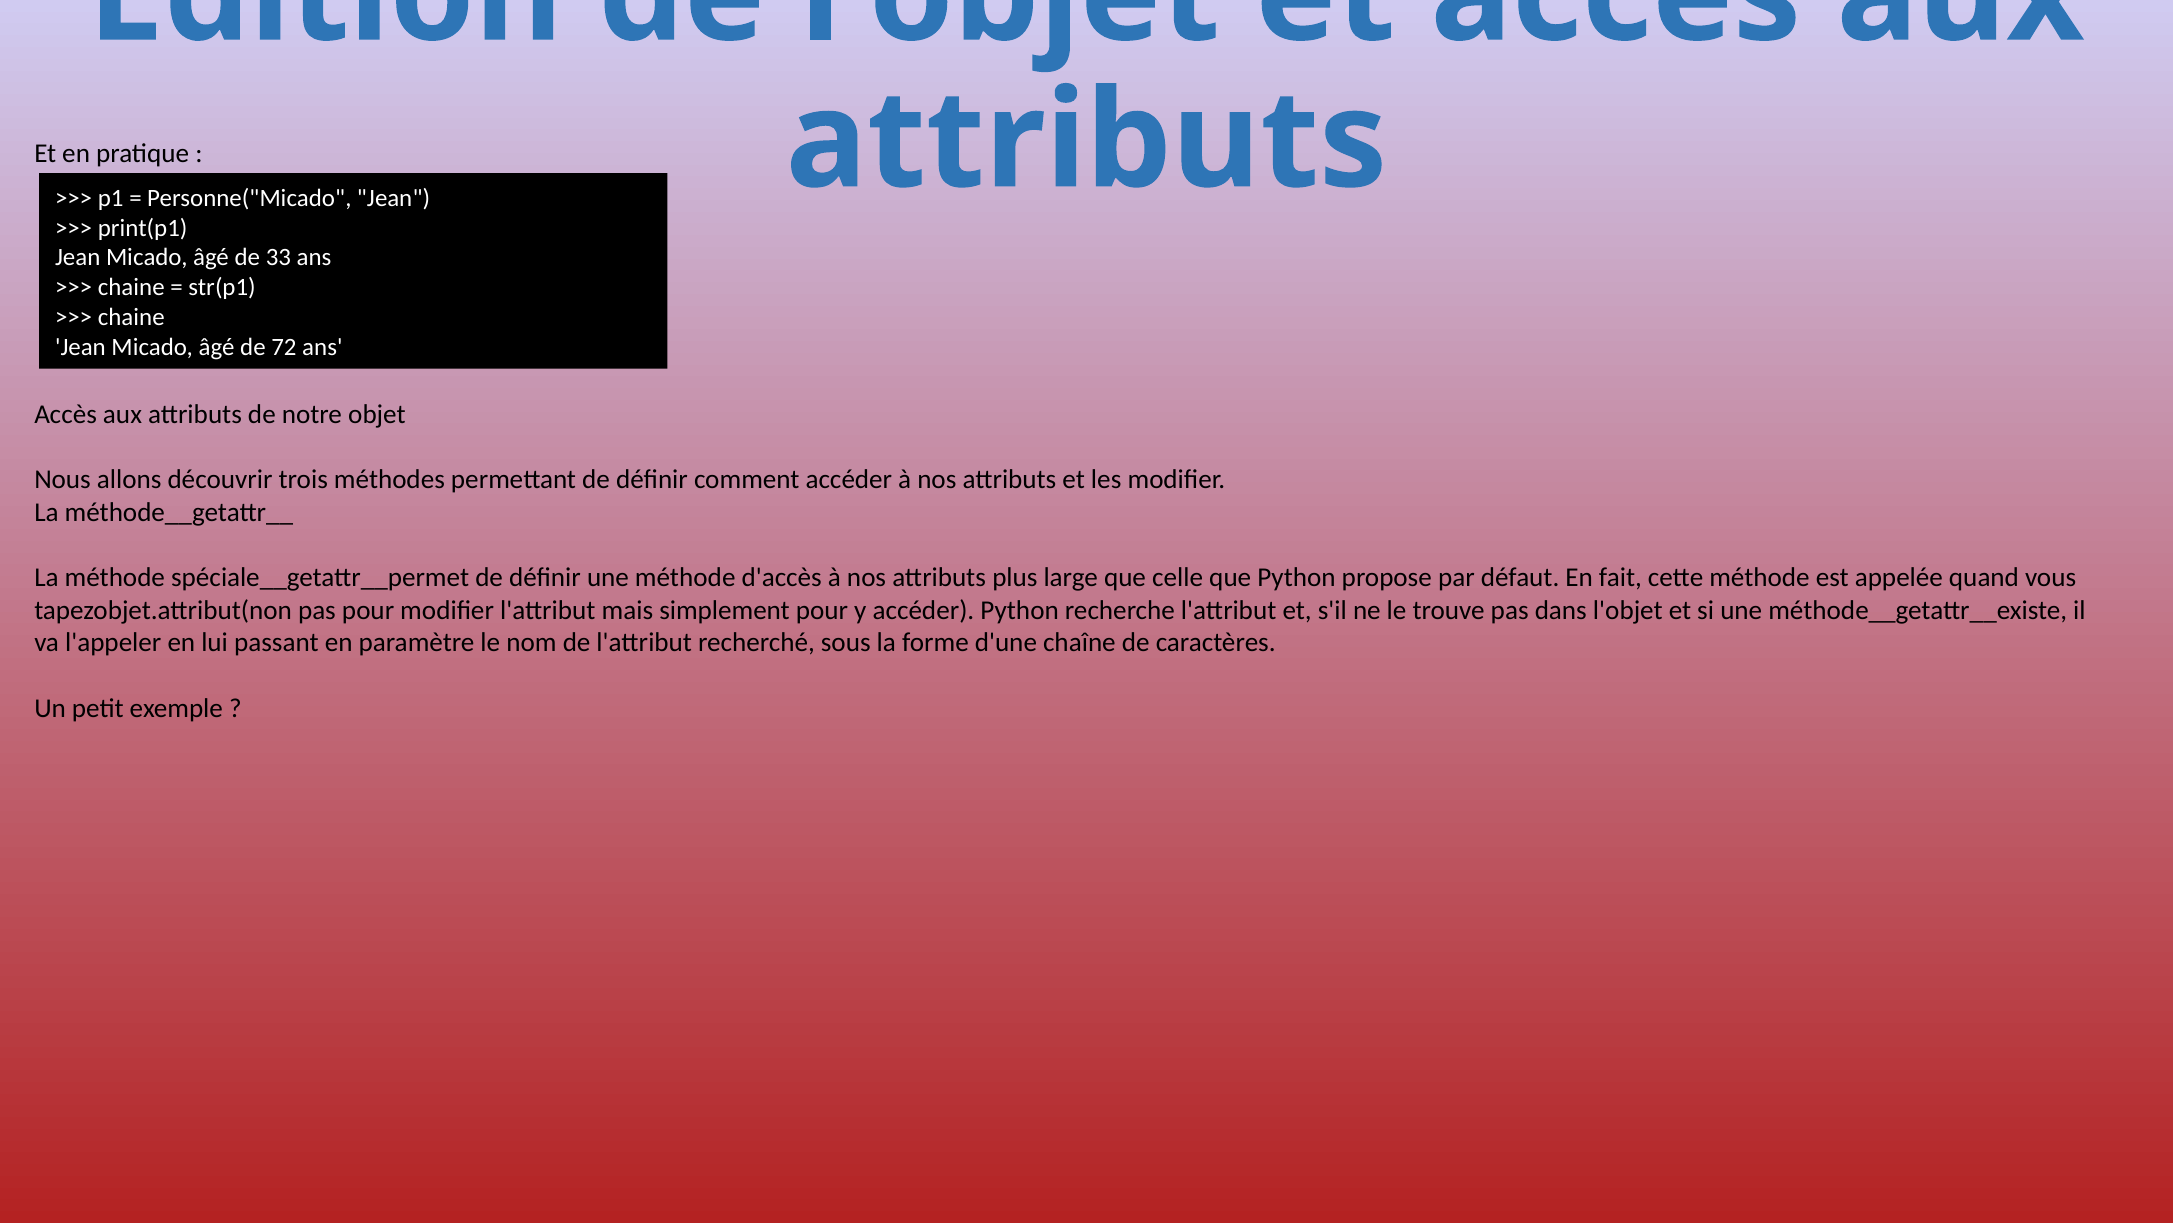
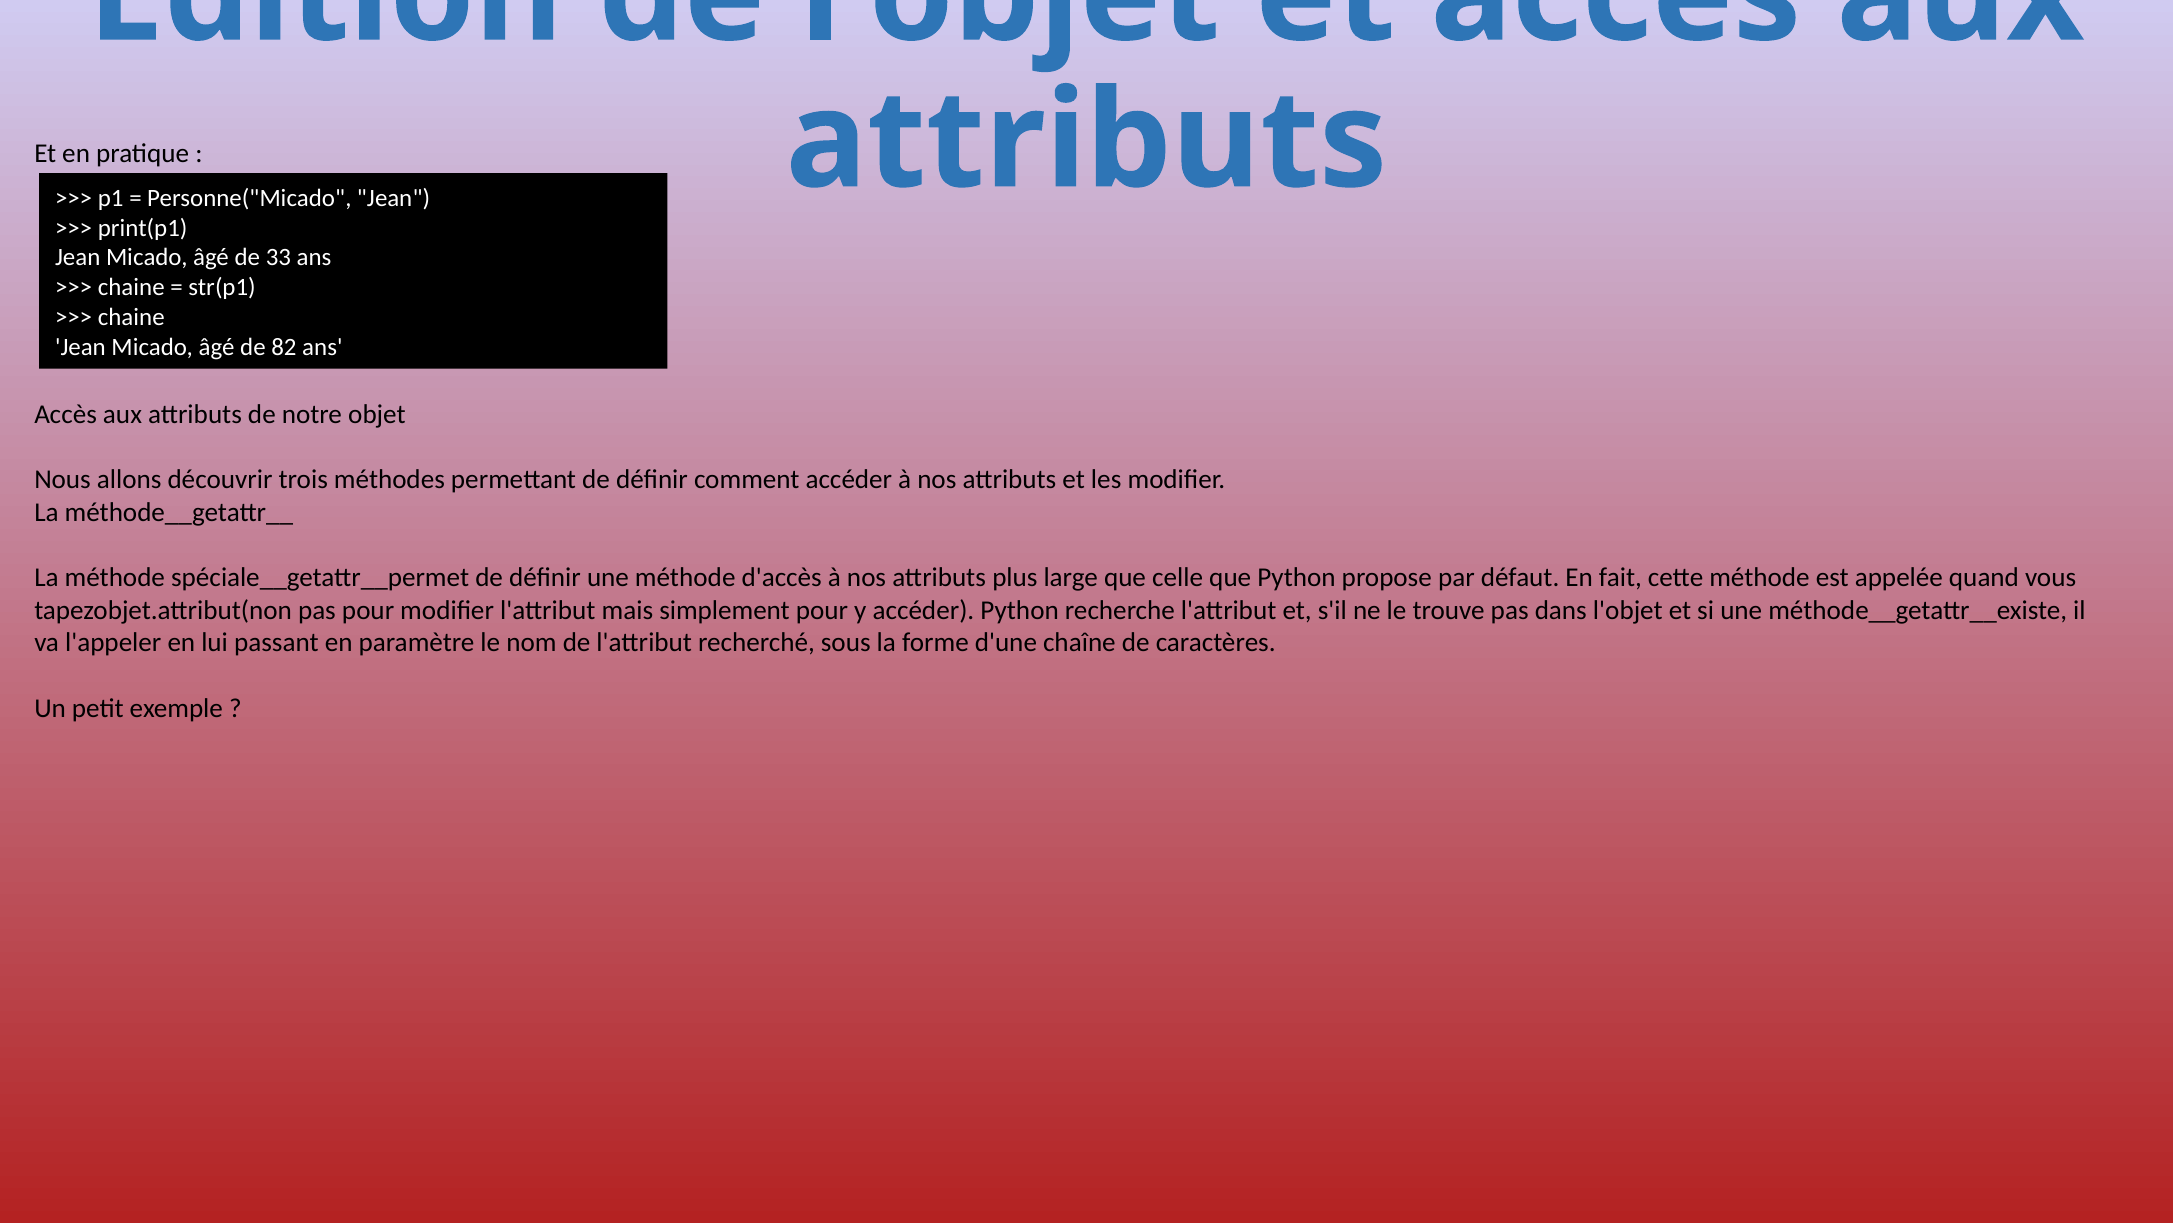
72: 72 -> 82
